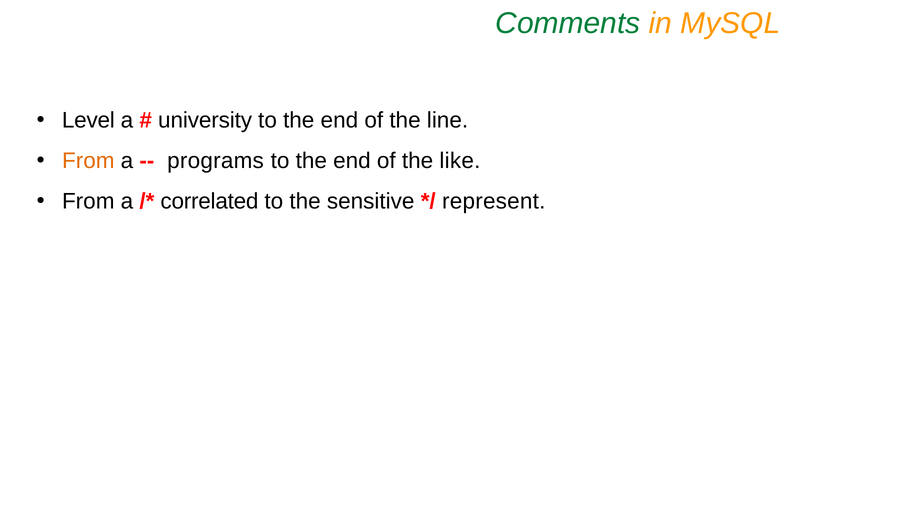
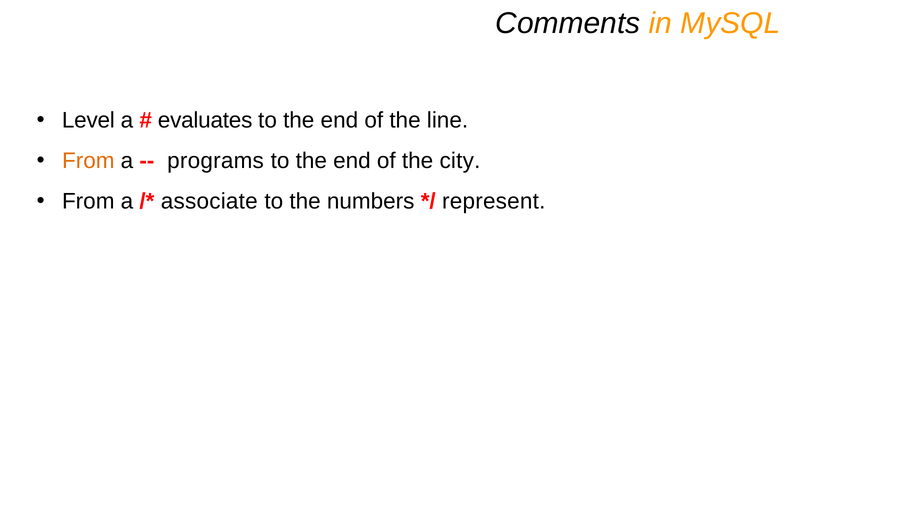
Comments colour: green -> black
university: university -> evaluates
like: like -> city
correlated: correlated -> associate
sensitive: sensitive -> numbers
